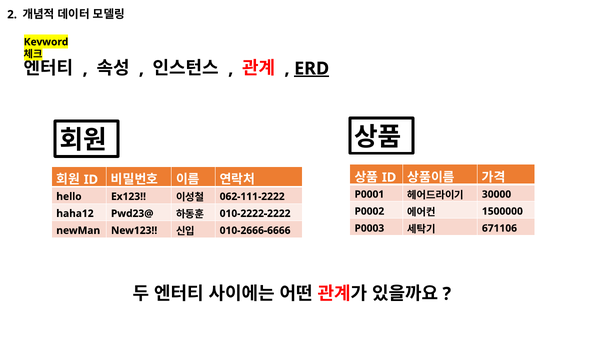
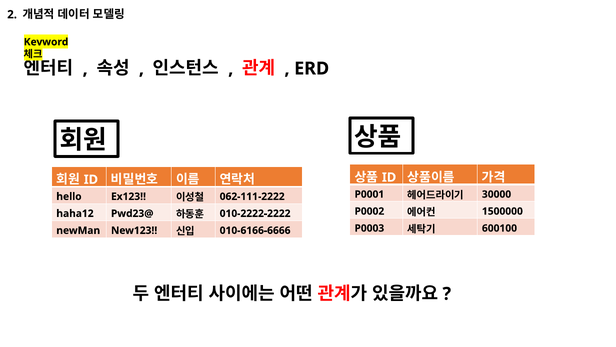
ERD underline: present -> none
671106: 671106 -> 600100
010-2666-6666: 010-2666-6666 -> 010-6166-6666
